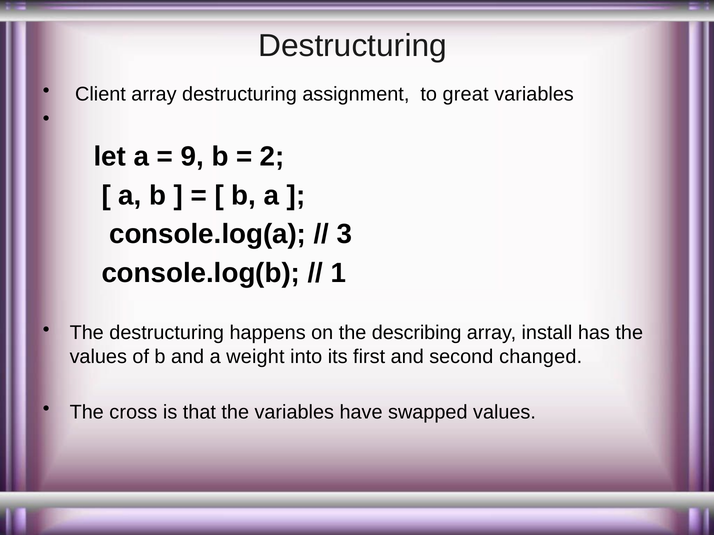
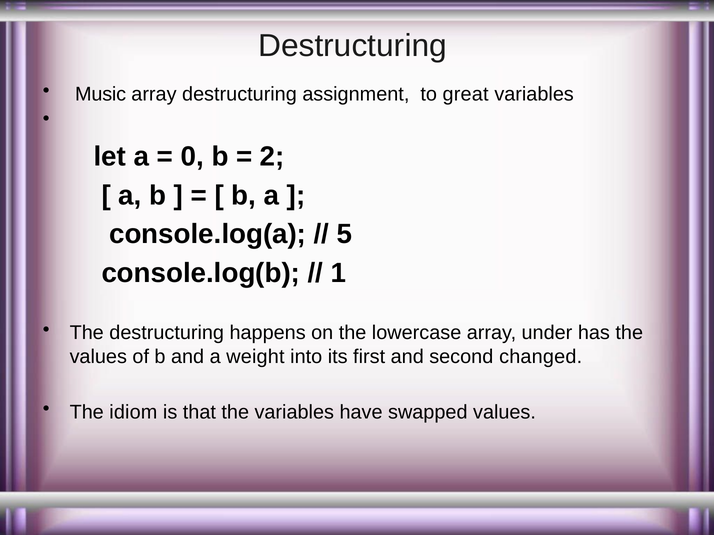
Client: Client -> Music
9: 9 -> 0
3: 3 -> 5
describing: describing -> lowercase
install: install -> under
cross: cross -> idiom
